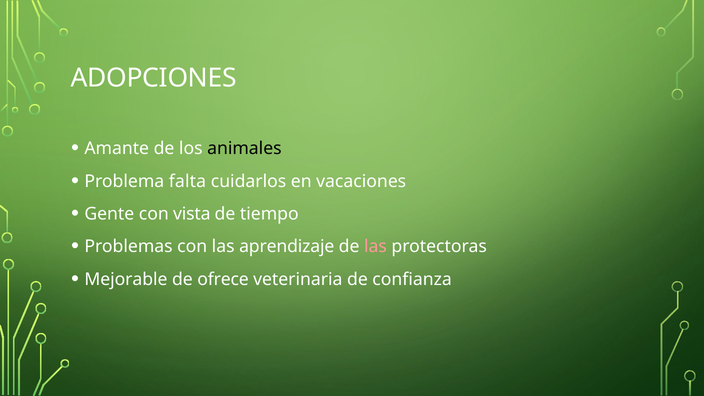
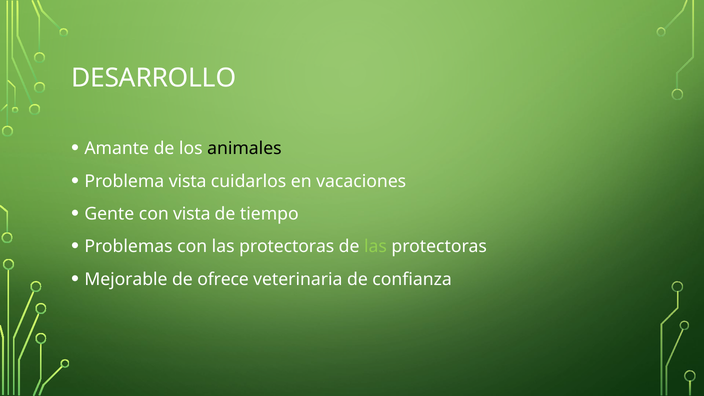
ADOPCIONES: ADOPCIONES -> DESARROLLO
Problema falta: falta -> vista
con las aprendizaje: aprendizaje -> protectoras
las at (375, 247) colour: pink -> light green
